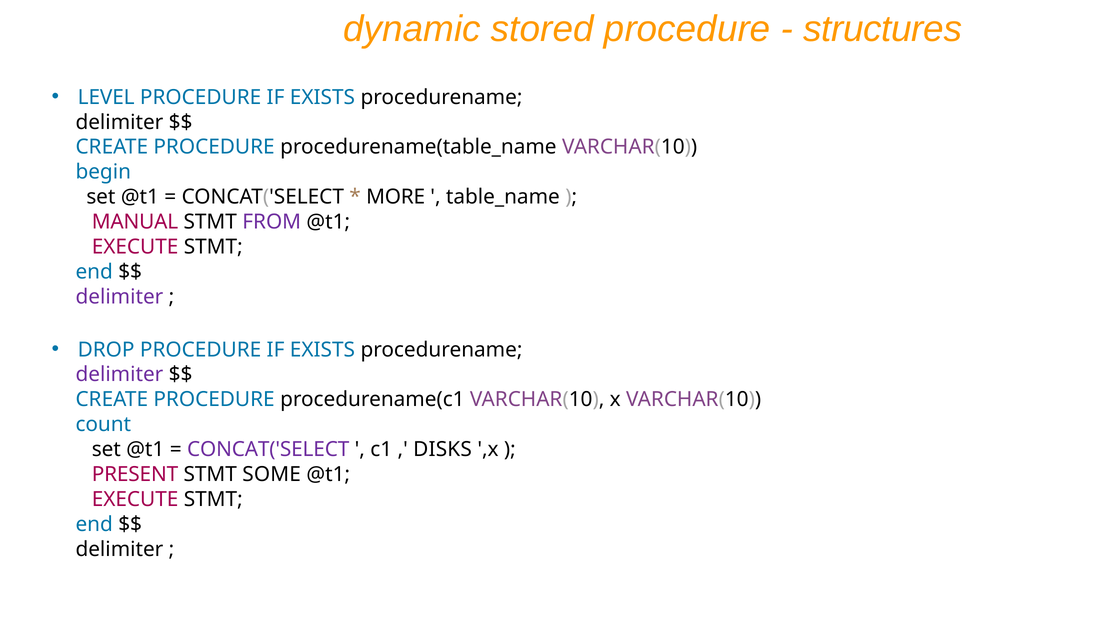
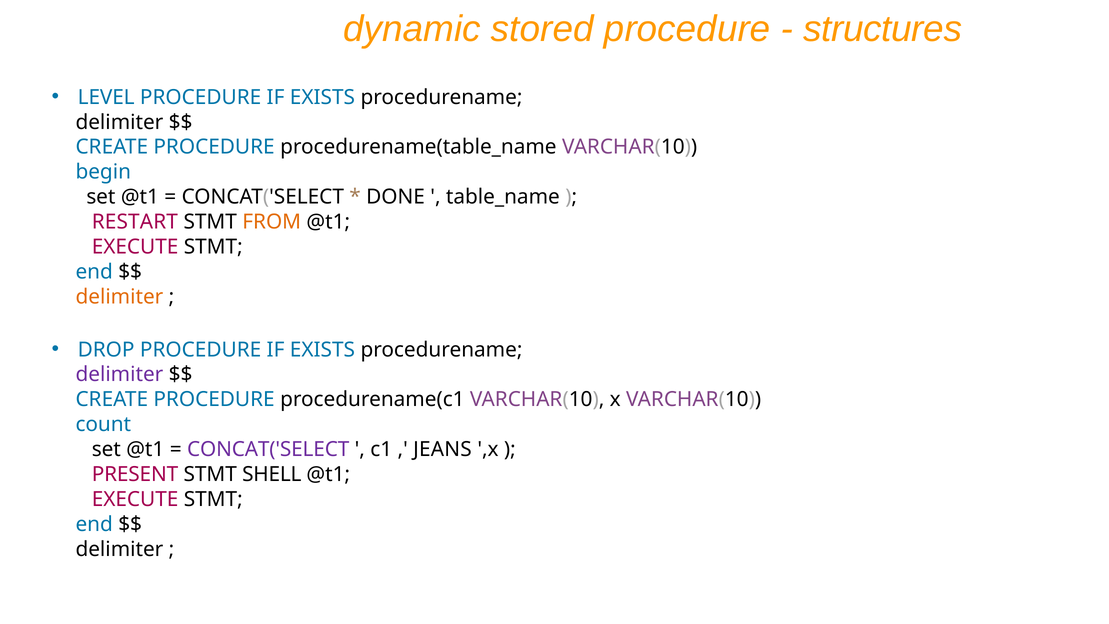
MORE: MORE -> DONE
MANUAL: MANUAL -> RESTART
FROM colour: purple -> orange
delimiter at (119, 297) colour: purple -> orange
DISKS: DISKS -> JEANS
SOME: SOME -> SHELL
